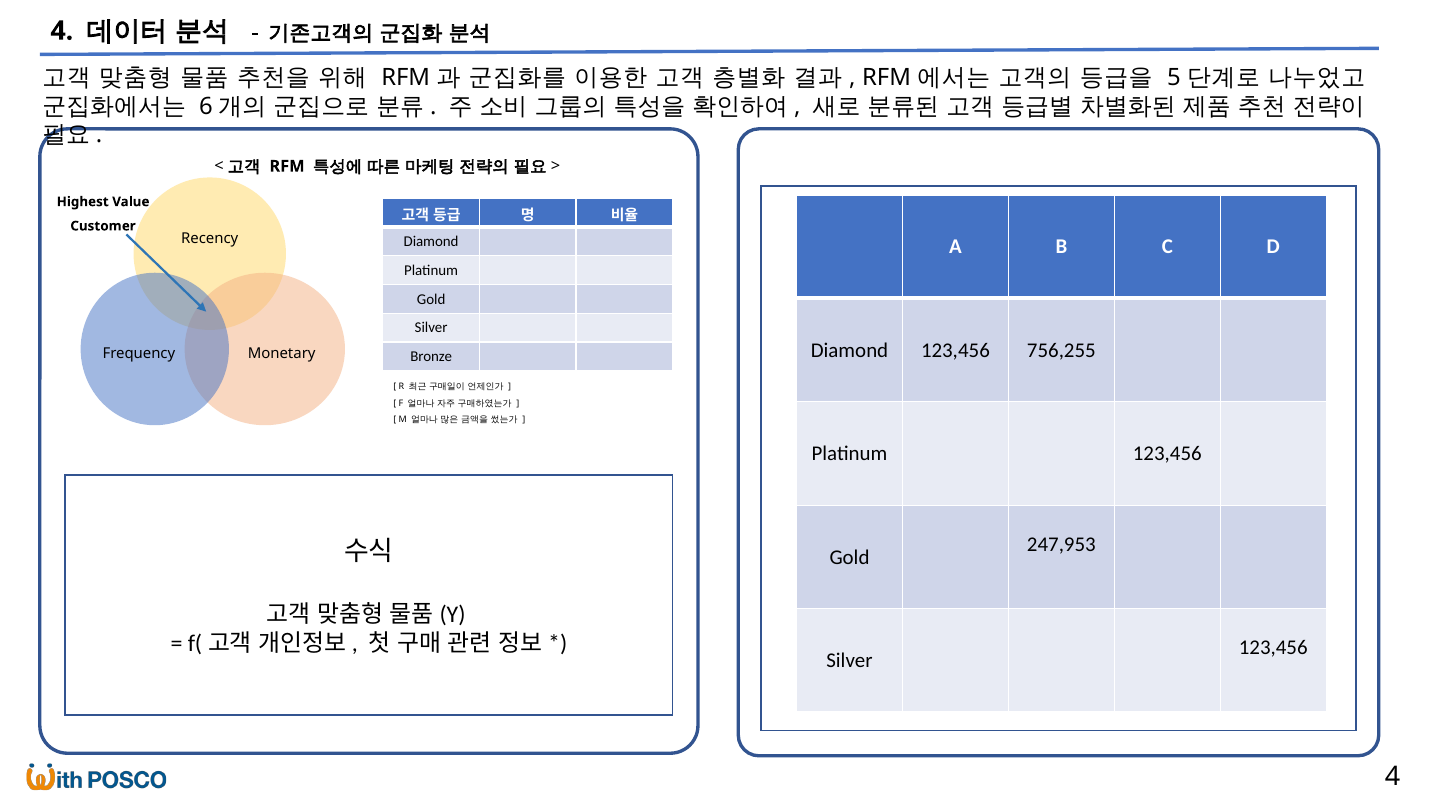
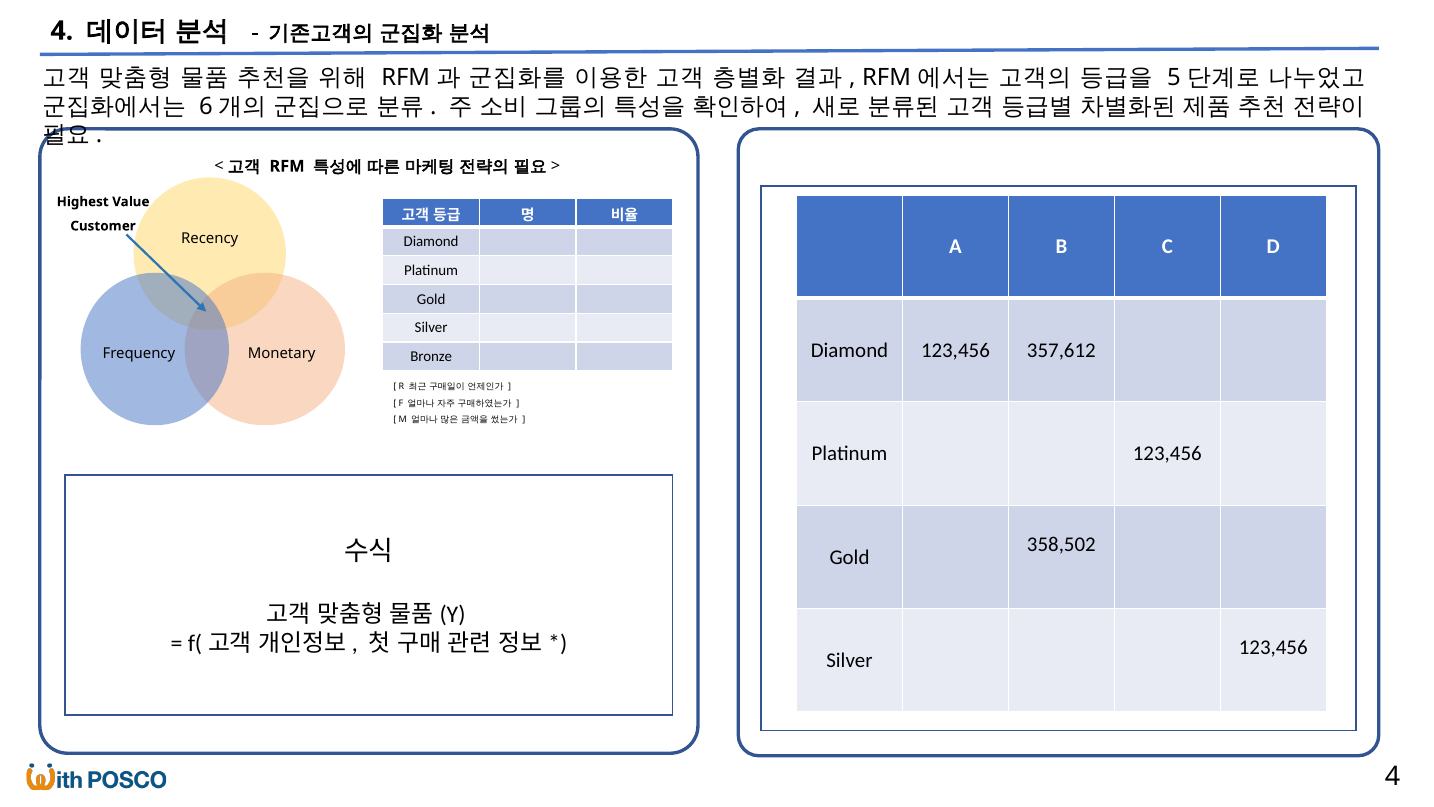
756,255: 756,255 -> 357,612
247,953: 247,953 -> 358,502
